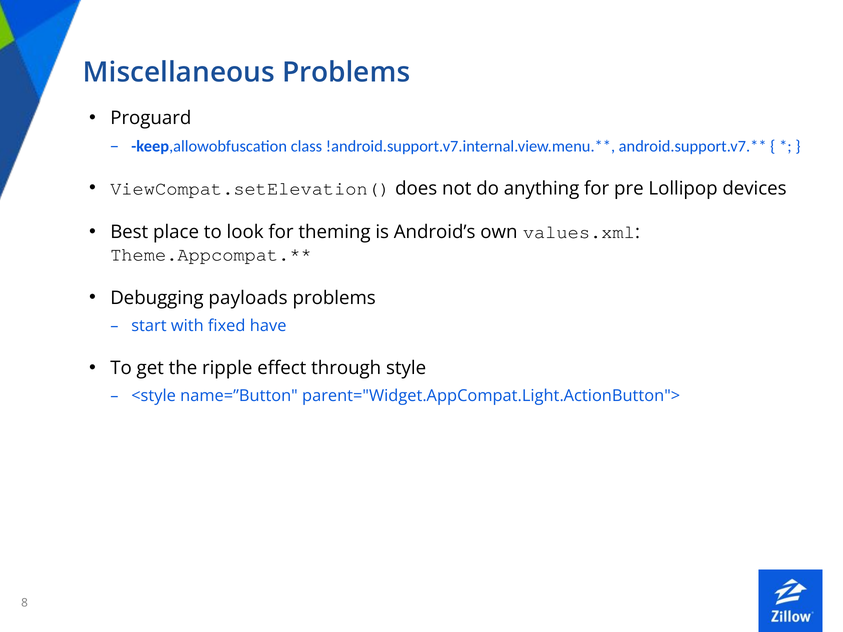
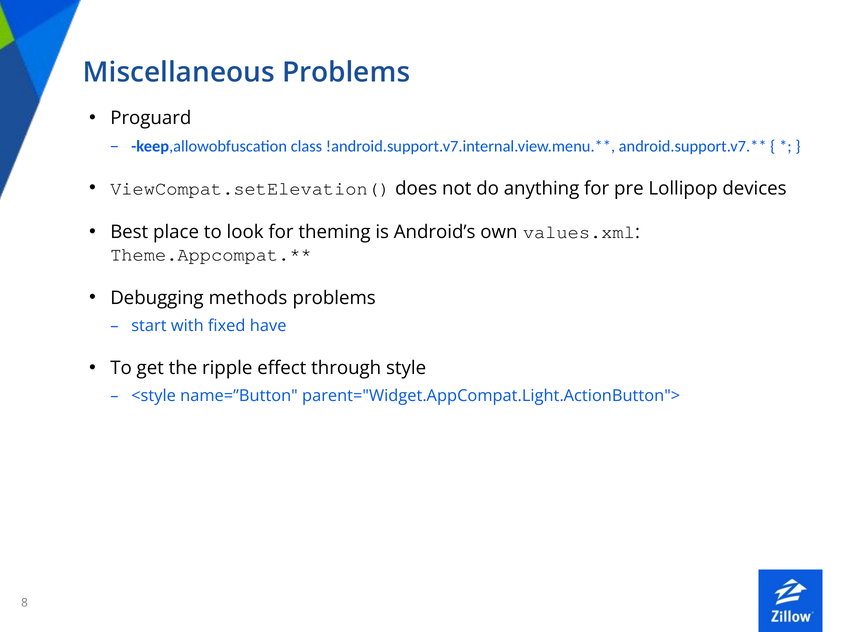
payloads: payloads -> methods
